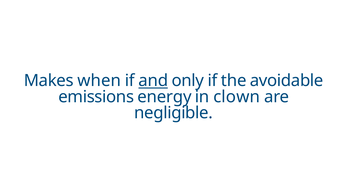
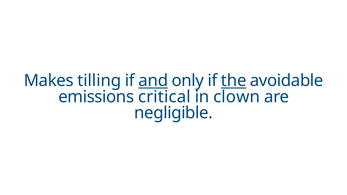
when: when -> tilling
the underline: none -> present
energy: energy -> critical
